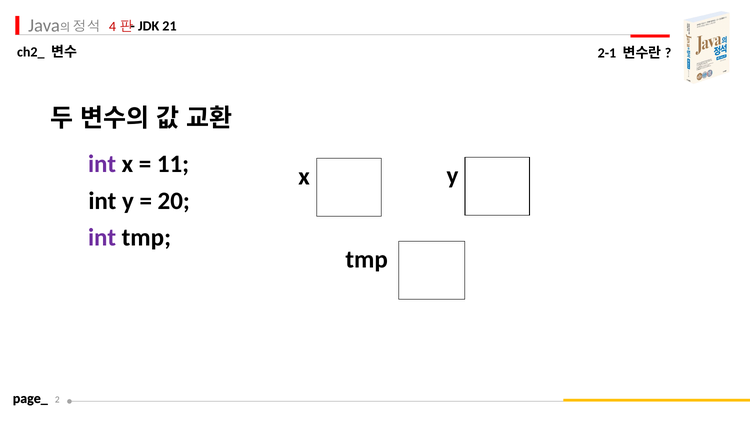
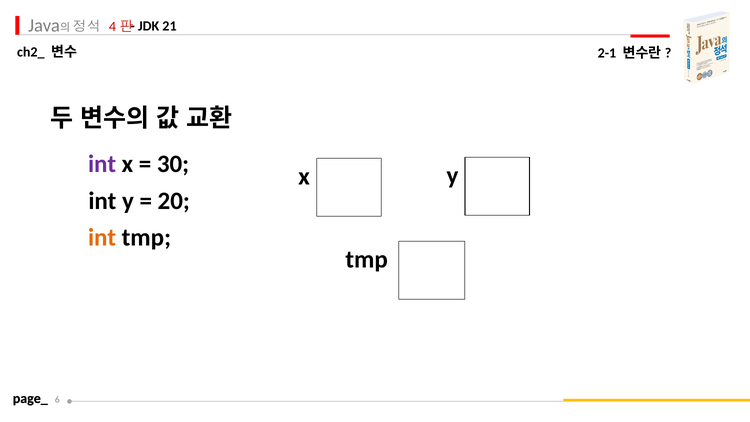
11: 11 -> 30
int at (102, 237) colour: purple -> orange
2: 2 -> 6
